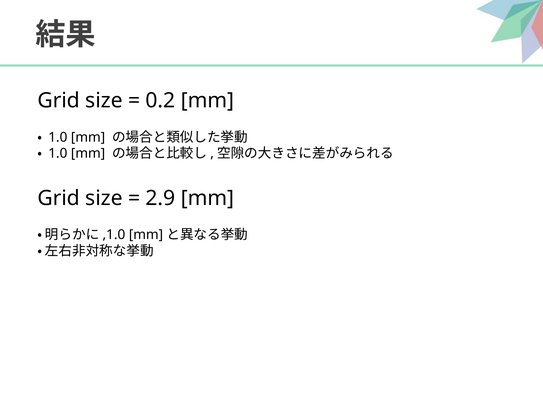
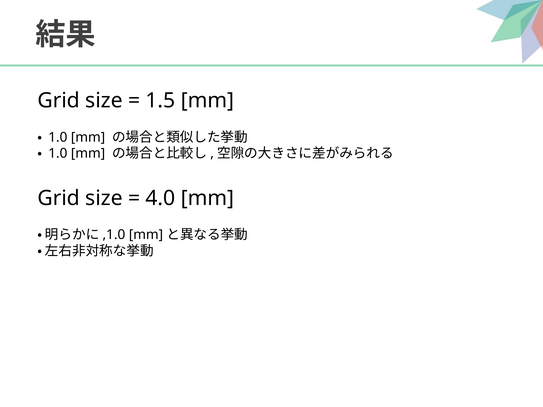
0.2: 0.2 -> 1.5
2.9: 2.9 -> 4.0
